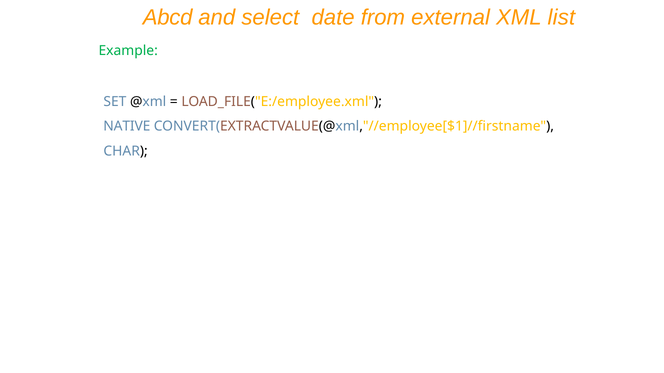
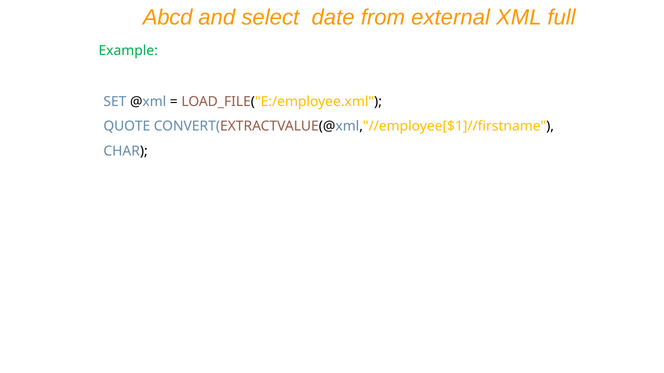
list: list -> full
NATIVE: NATIVE -> QUOTE
